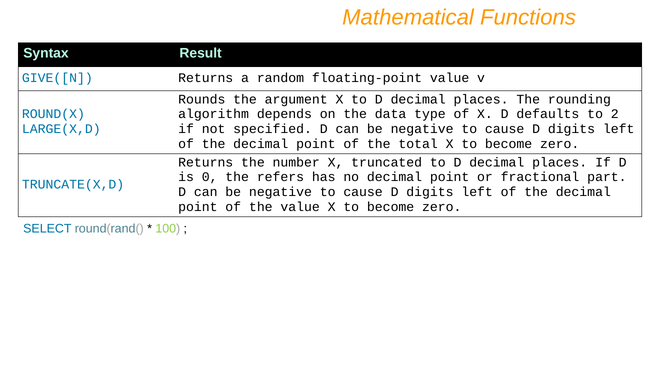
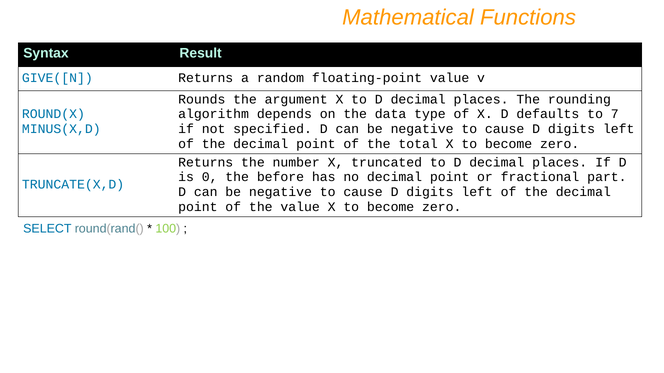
2: 2 -> 7
LARGE(X,D: LARGE(X,D -> MINUS(X,D
refers: refers -> before
